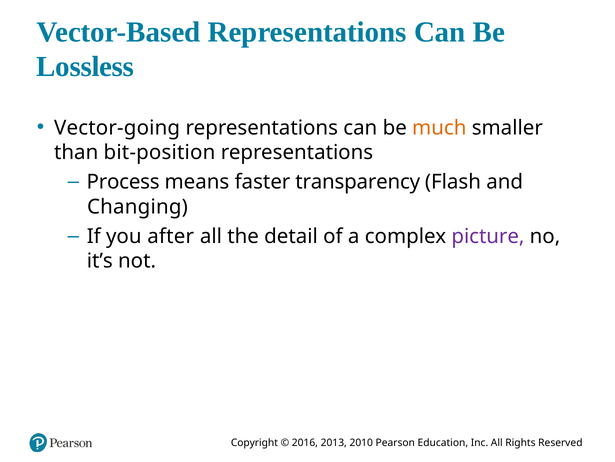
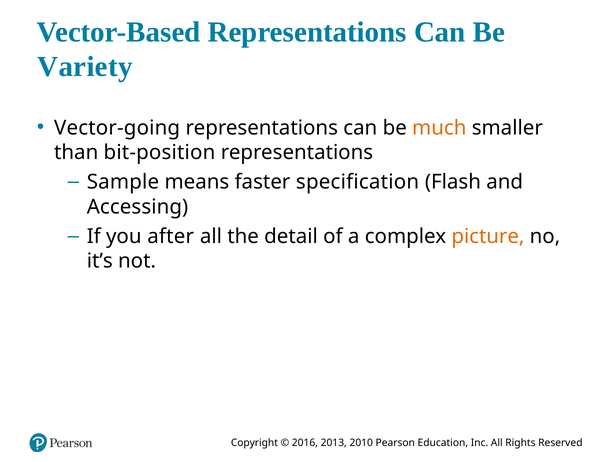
Lossless: Lossless -> Variety
Process: Process -> Sample
transparency: transparency -> specification
Changing: Changing -> Accessing
picture colour: purple -> orange
